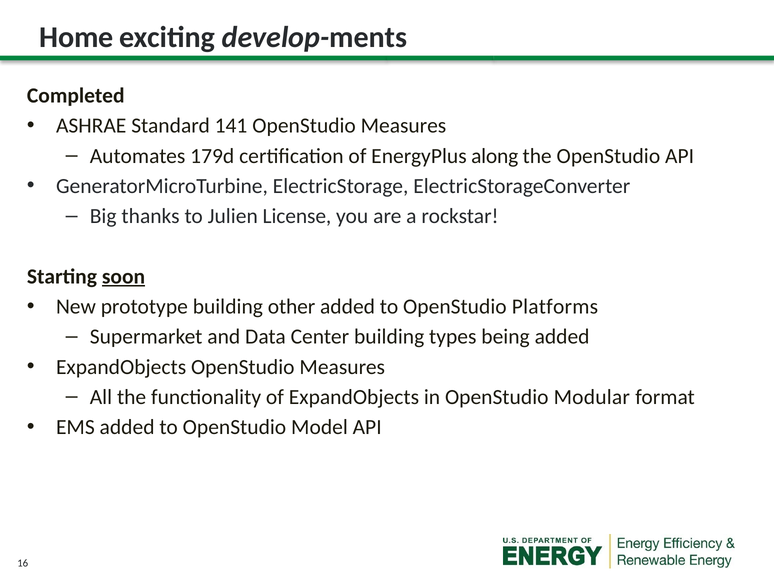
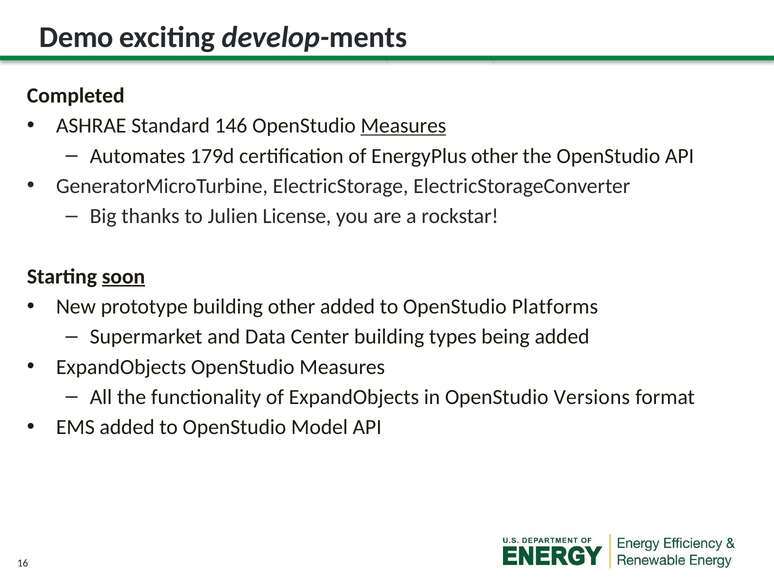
Home: Home -> Demo
141: 141 -> 146
Measures at (403, 126) underline: none -> present
EnergyPlus along: along -> other
Modular: Modular -> Versions
